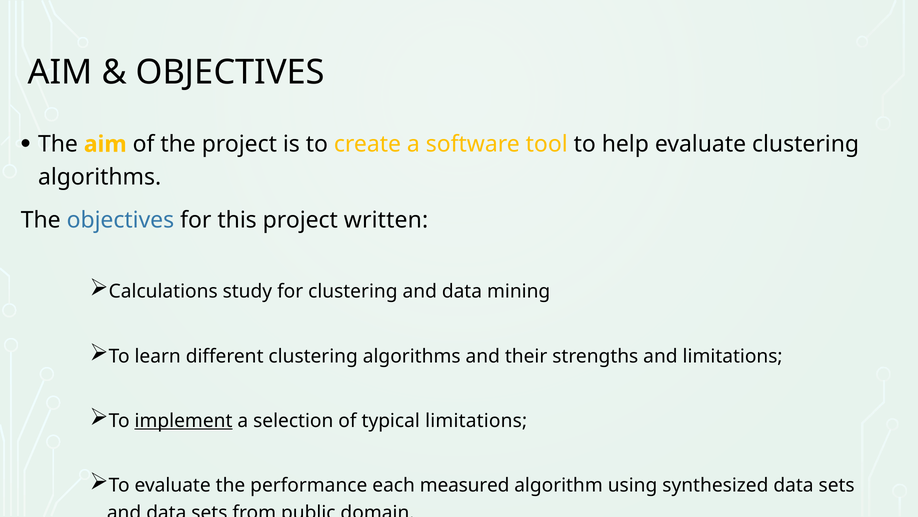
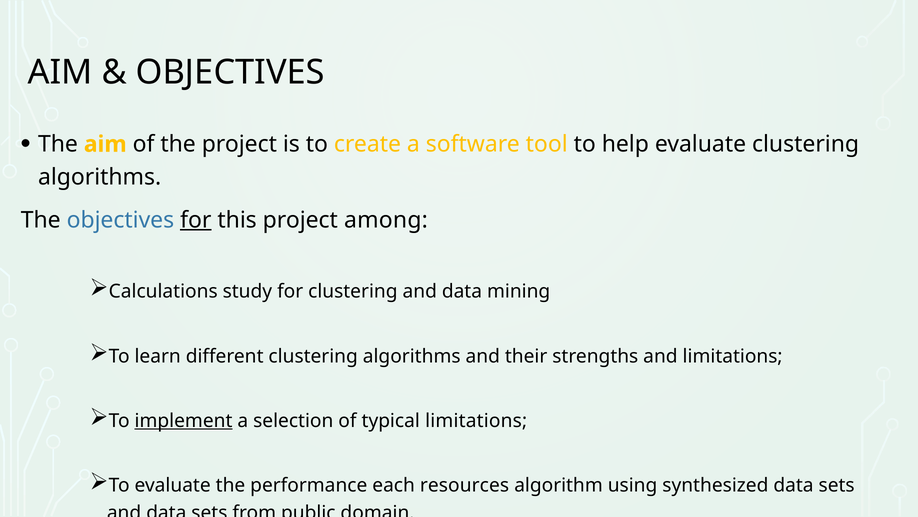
for at (196, 220) underline: none -> present
written: written -> among
measured: measured -> resources
